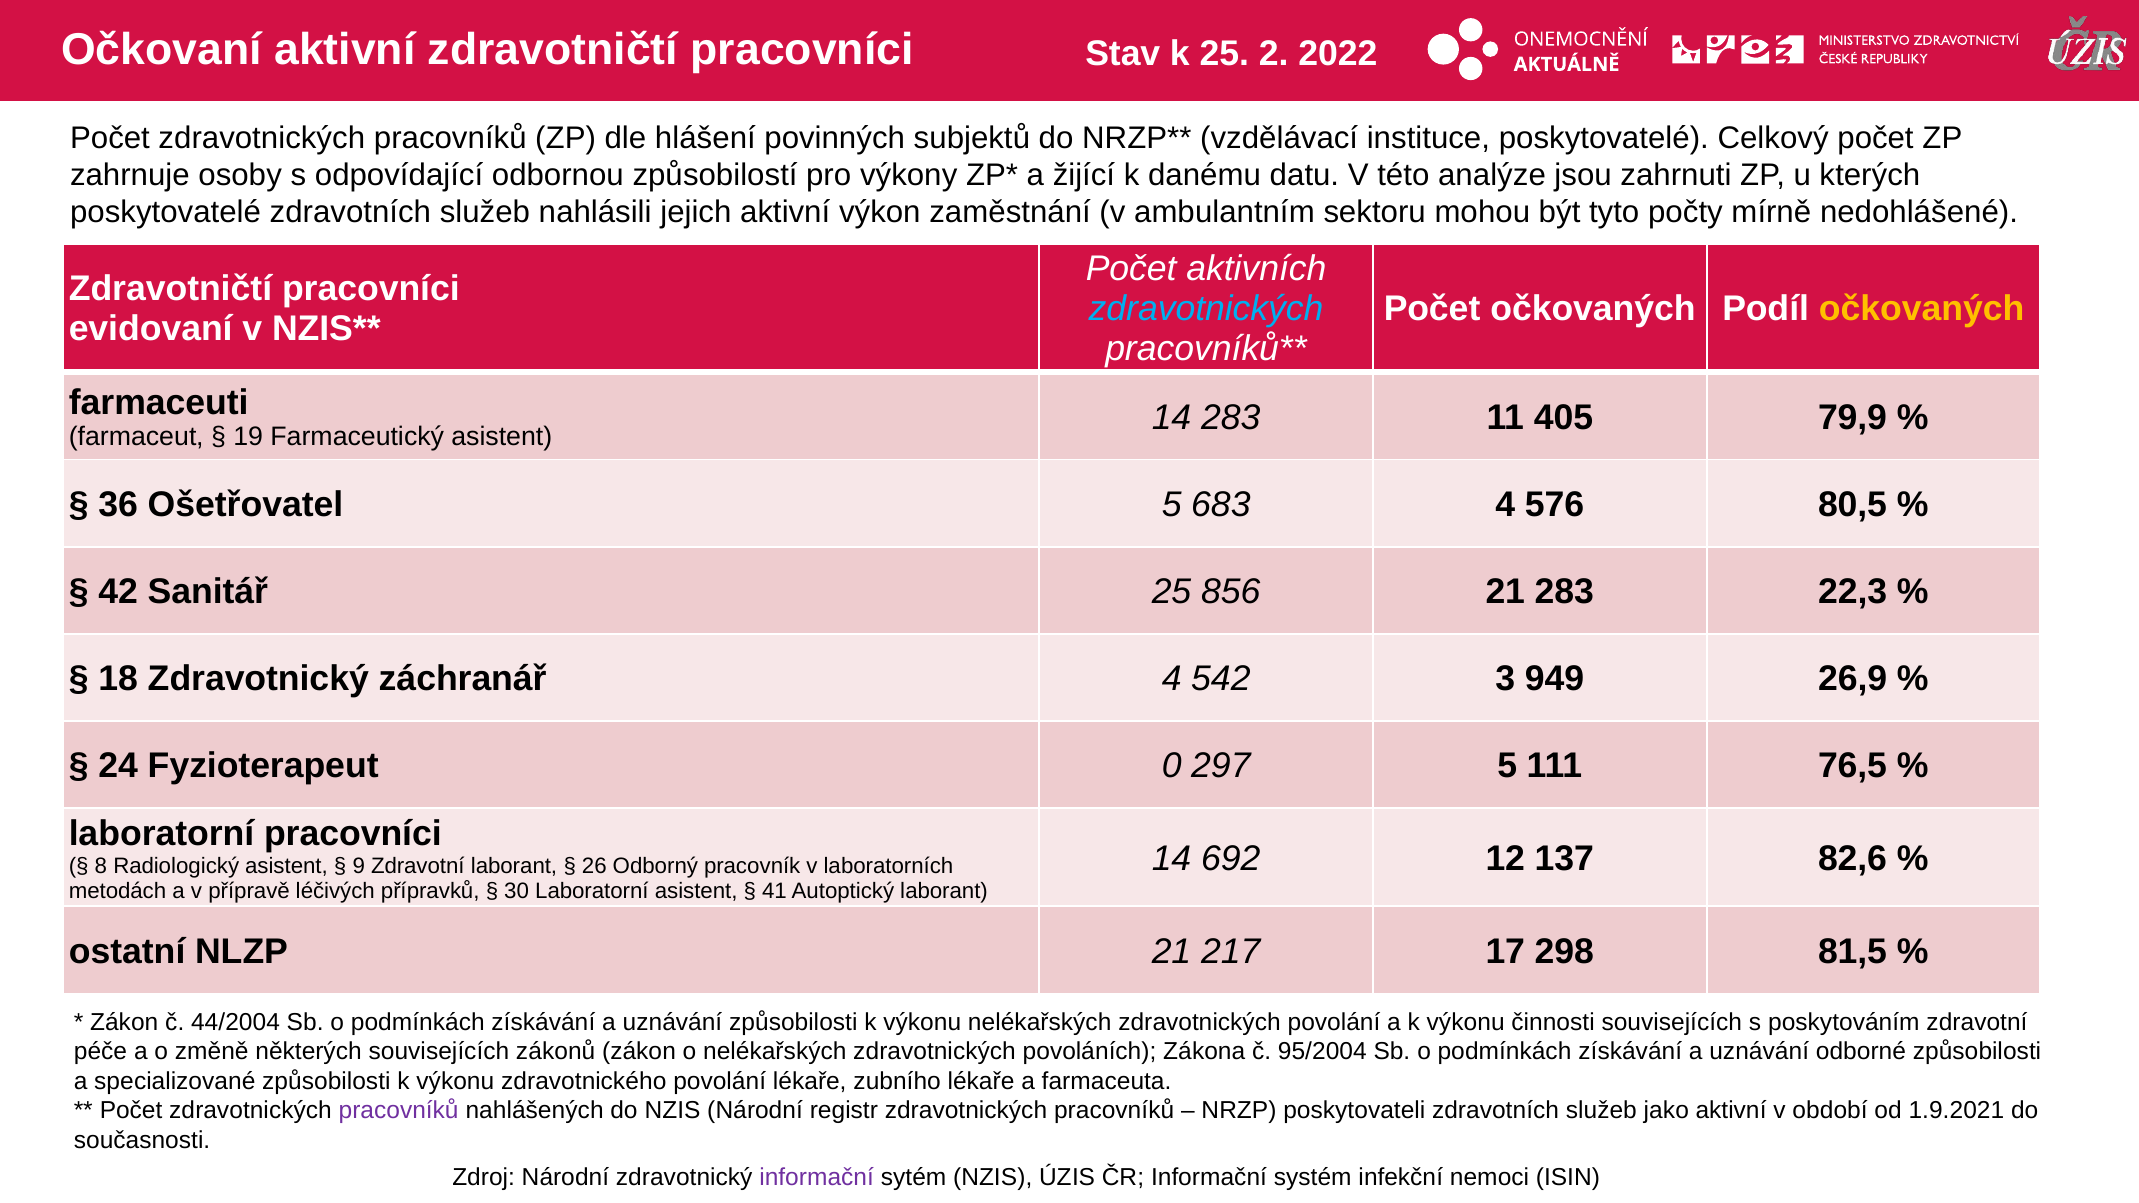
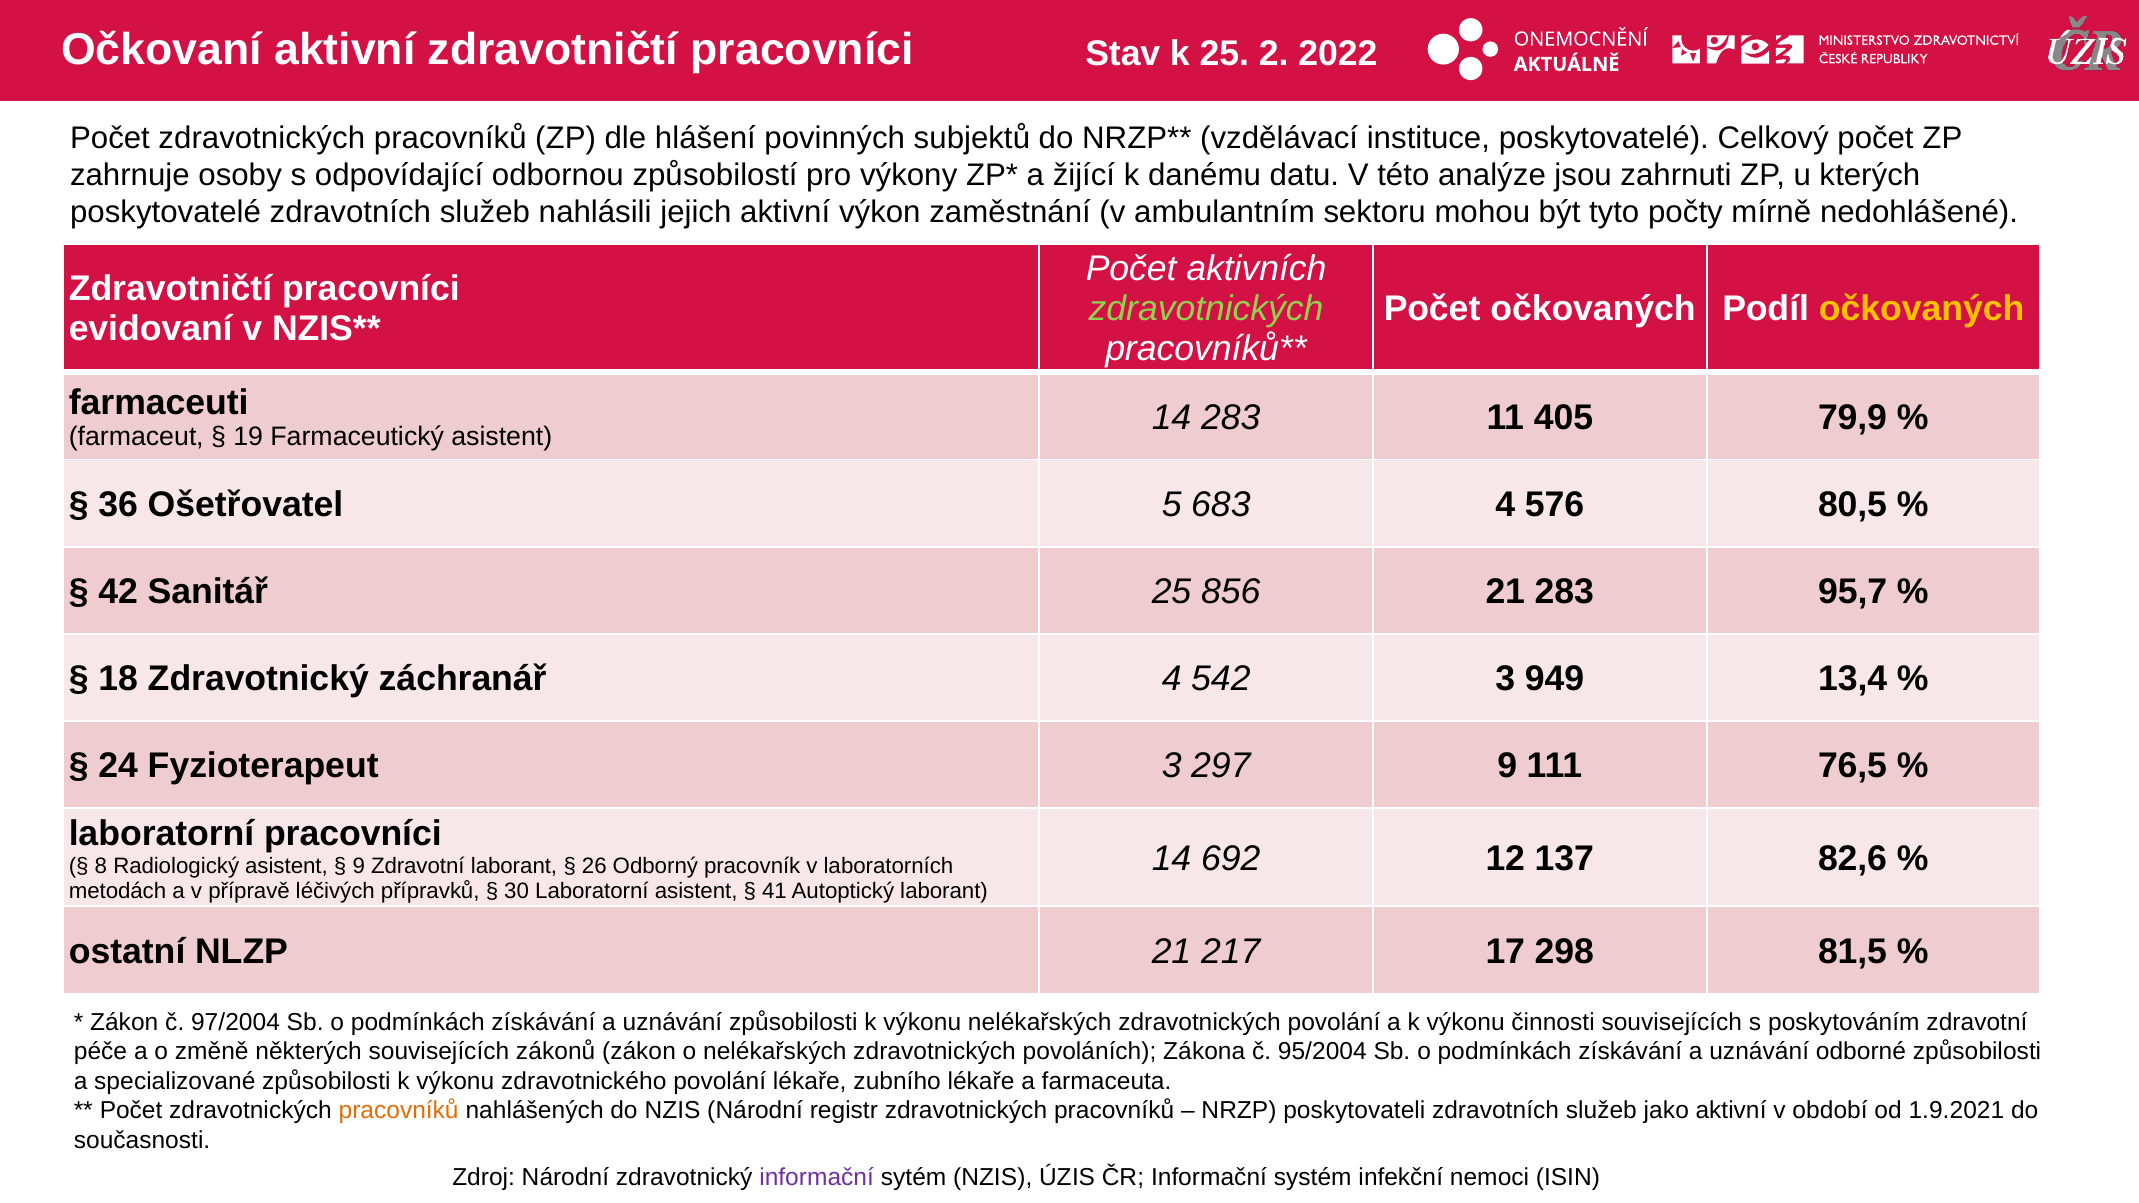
zdravotnických at (1206, 309) colour: light blue -> light green
22,3: 22,3 -> 95,7
26,9: 26,9 -> 13,4
Fyzioterapeut 0: 0 -> 3
297 5: 5 -> 9
44/2004: 44/2004 -> 97/2004
pracovníků at (399, 1111) colour: purple -> orange
